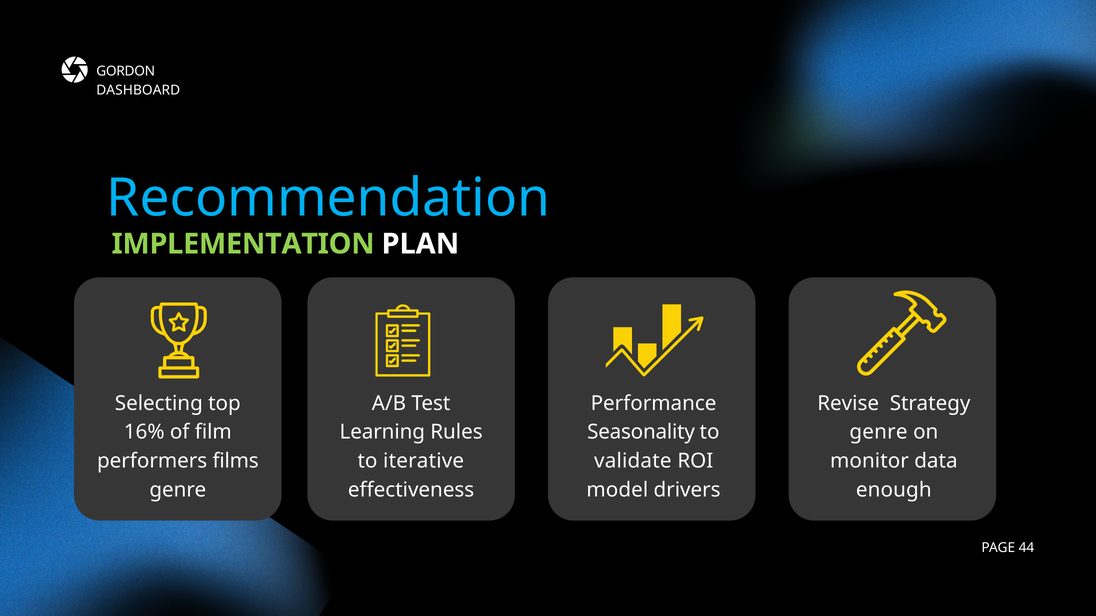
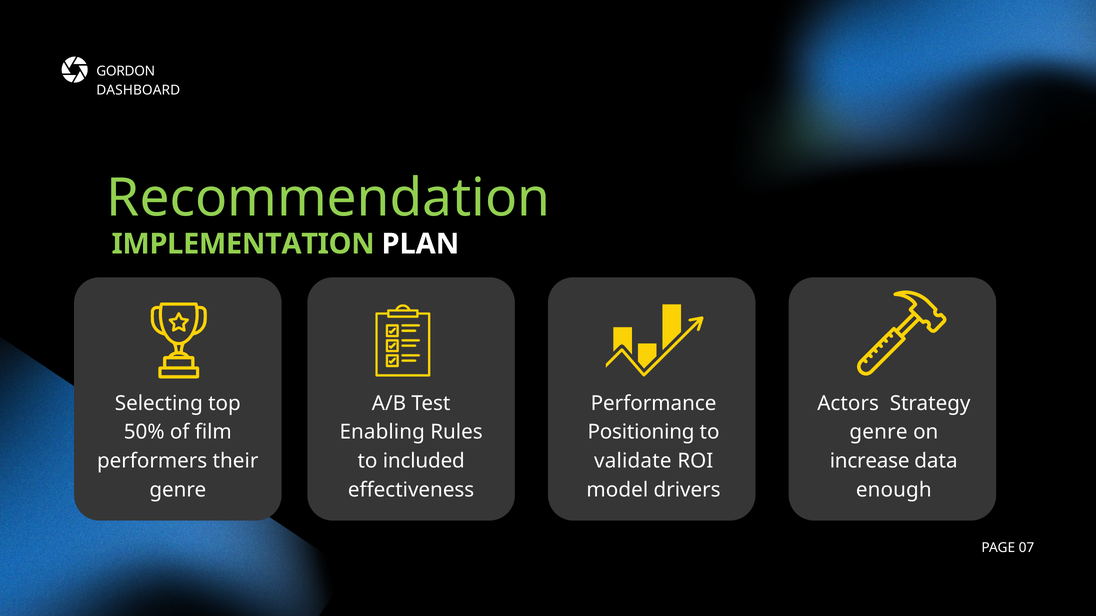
Recommendation colour: light blue -> light green
Revise: Revise -> Actors
16%: 16% -> 50%
Learning: Learning -> Enabling
Seasonality: Seasonality -> Positioning
films: films -> their
iterative: iterative -> included
monitor: monitor -> increase
44: 44 -> 07
